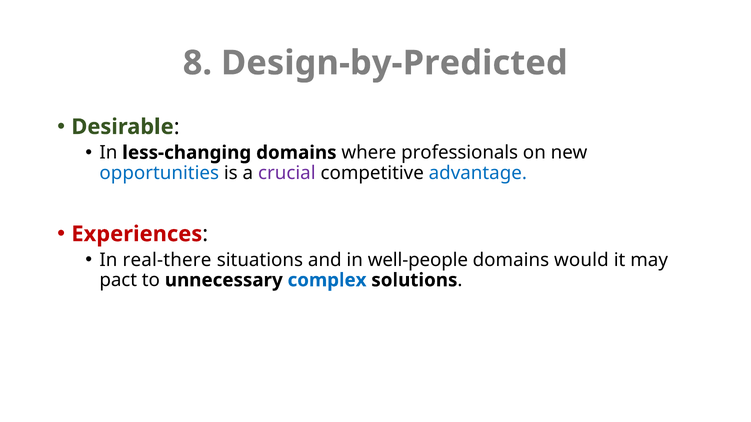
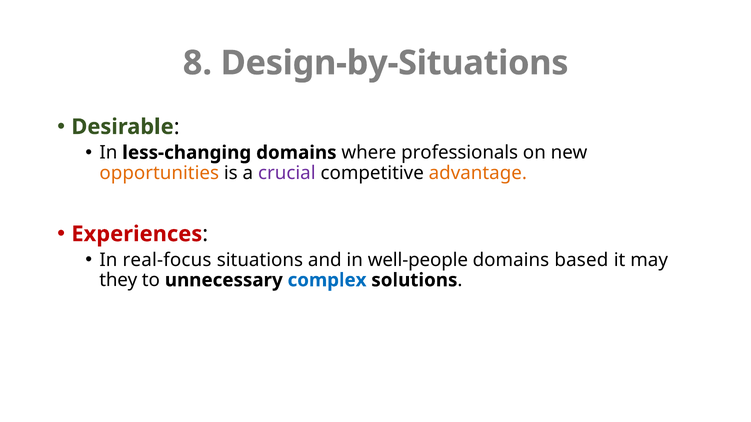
Design-by-Predicted: Design-by-Predicted -> Design-by-Situations
opportunities colour: blue -> orange
advantage colour: blue -> orange
real-there: real-there -> real-focus
would: would -> based
pact: pact -> they
